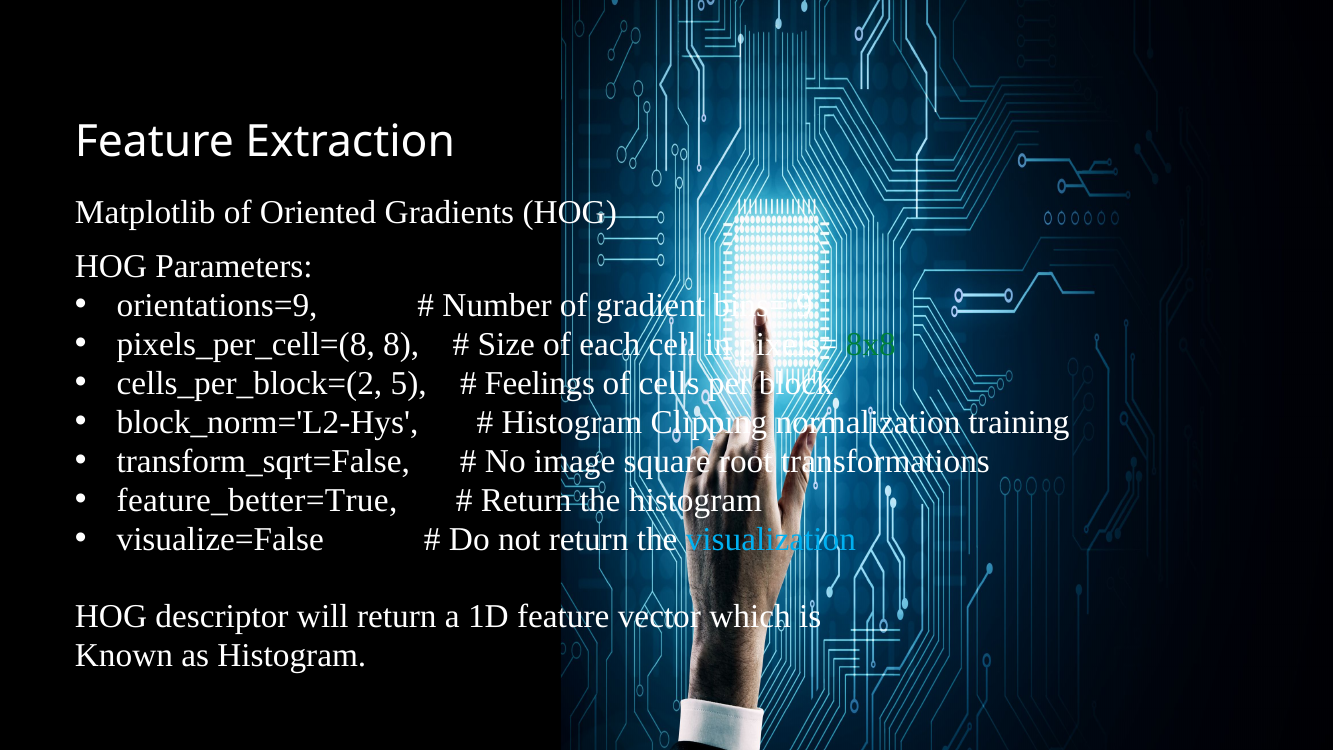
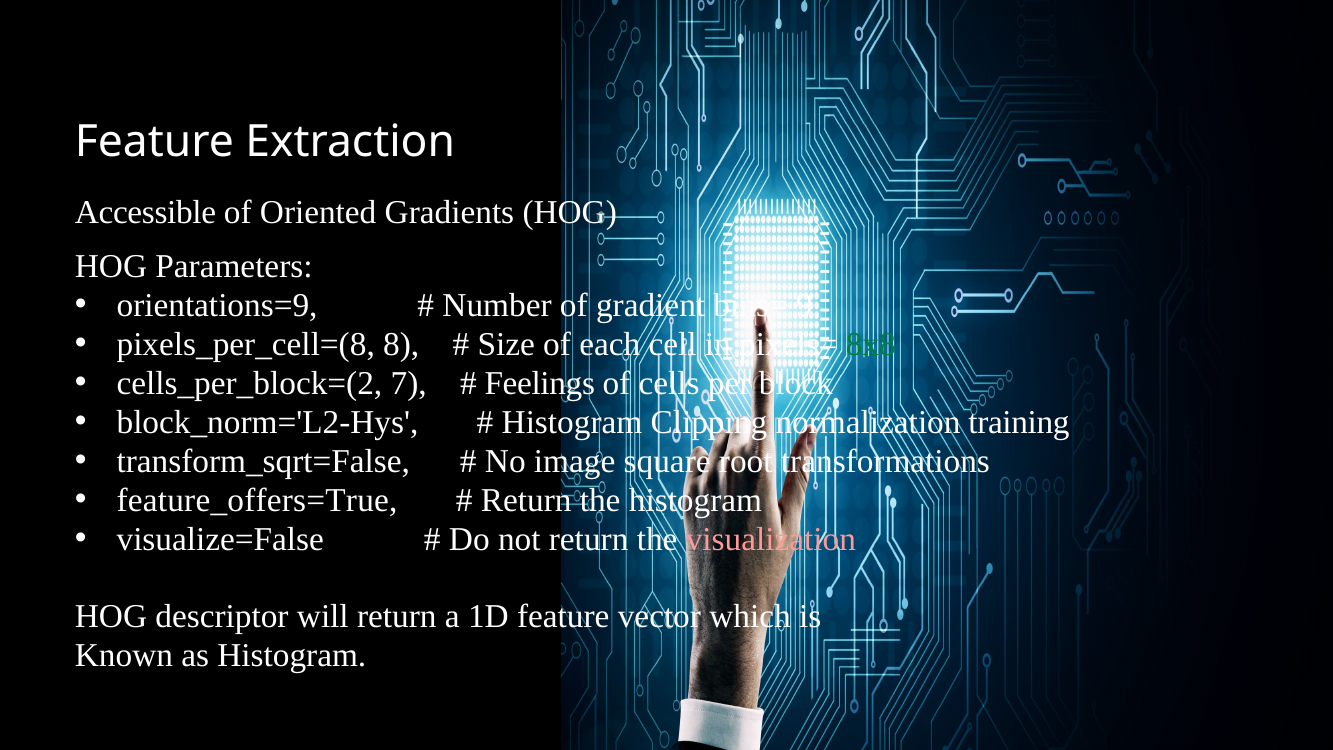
Matplotlib: Matplotlib -> Accessible
5: 5 -> 7
feature_better=True: feature_better=True -> feature_offers=True
visualization colour: light blue -> pink
